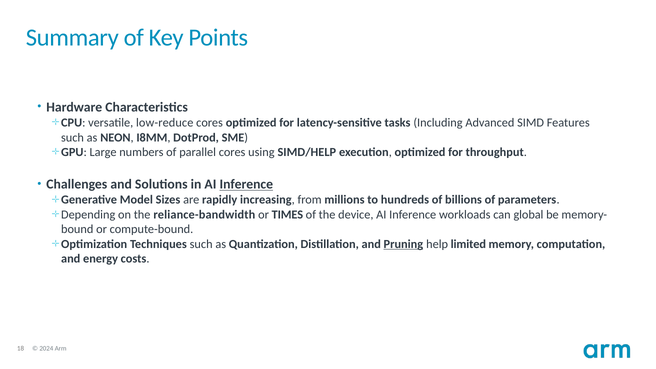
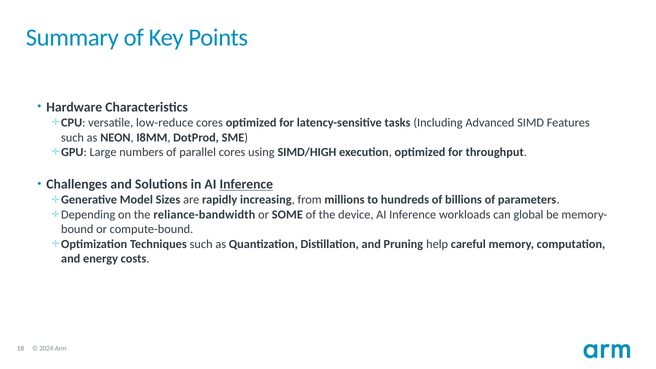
SIMD/HELP: SIMD/HELP -> SIMD/HIGH
TIMES: TIMES -> SOME
Pruning underline: present -> none
limited: limited -> careful
